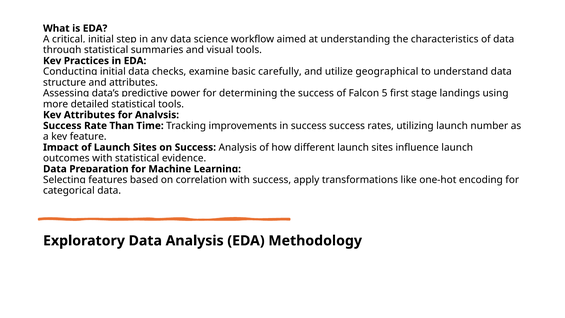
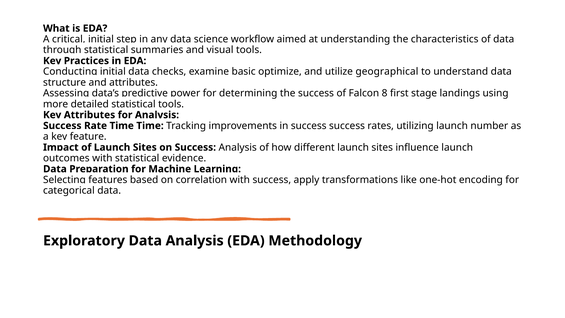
carefully: carefully -> optimize
5: 5 -> 8
Than at (122, 126): Than -> Time
